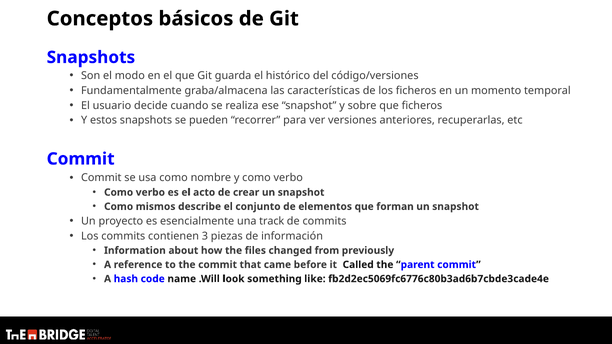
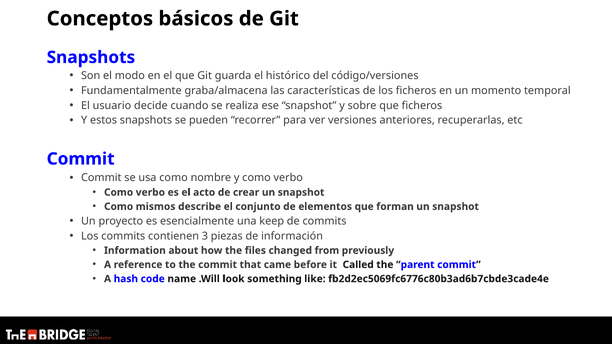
track: track -> keep
